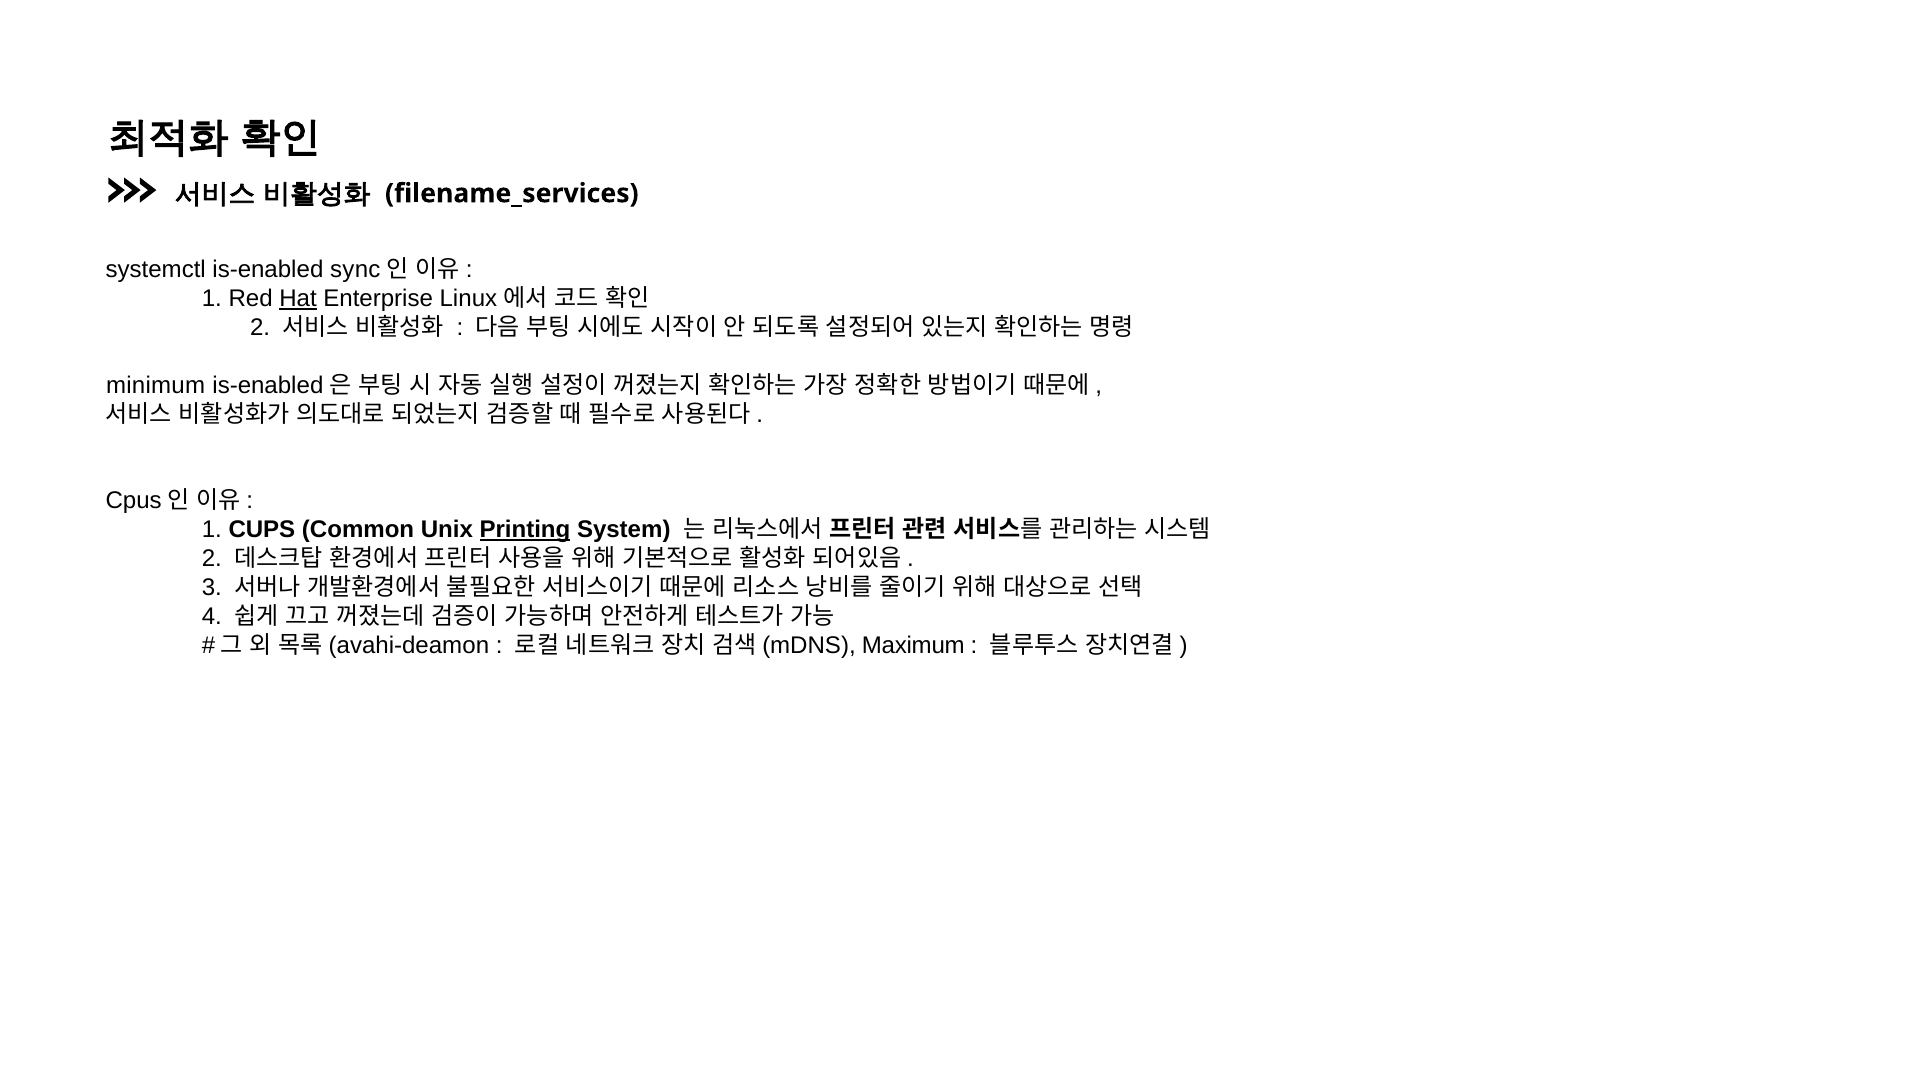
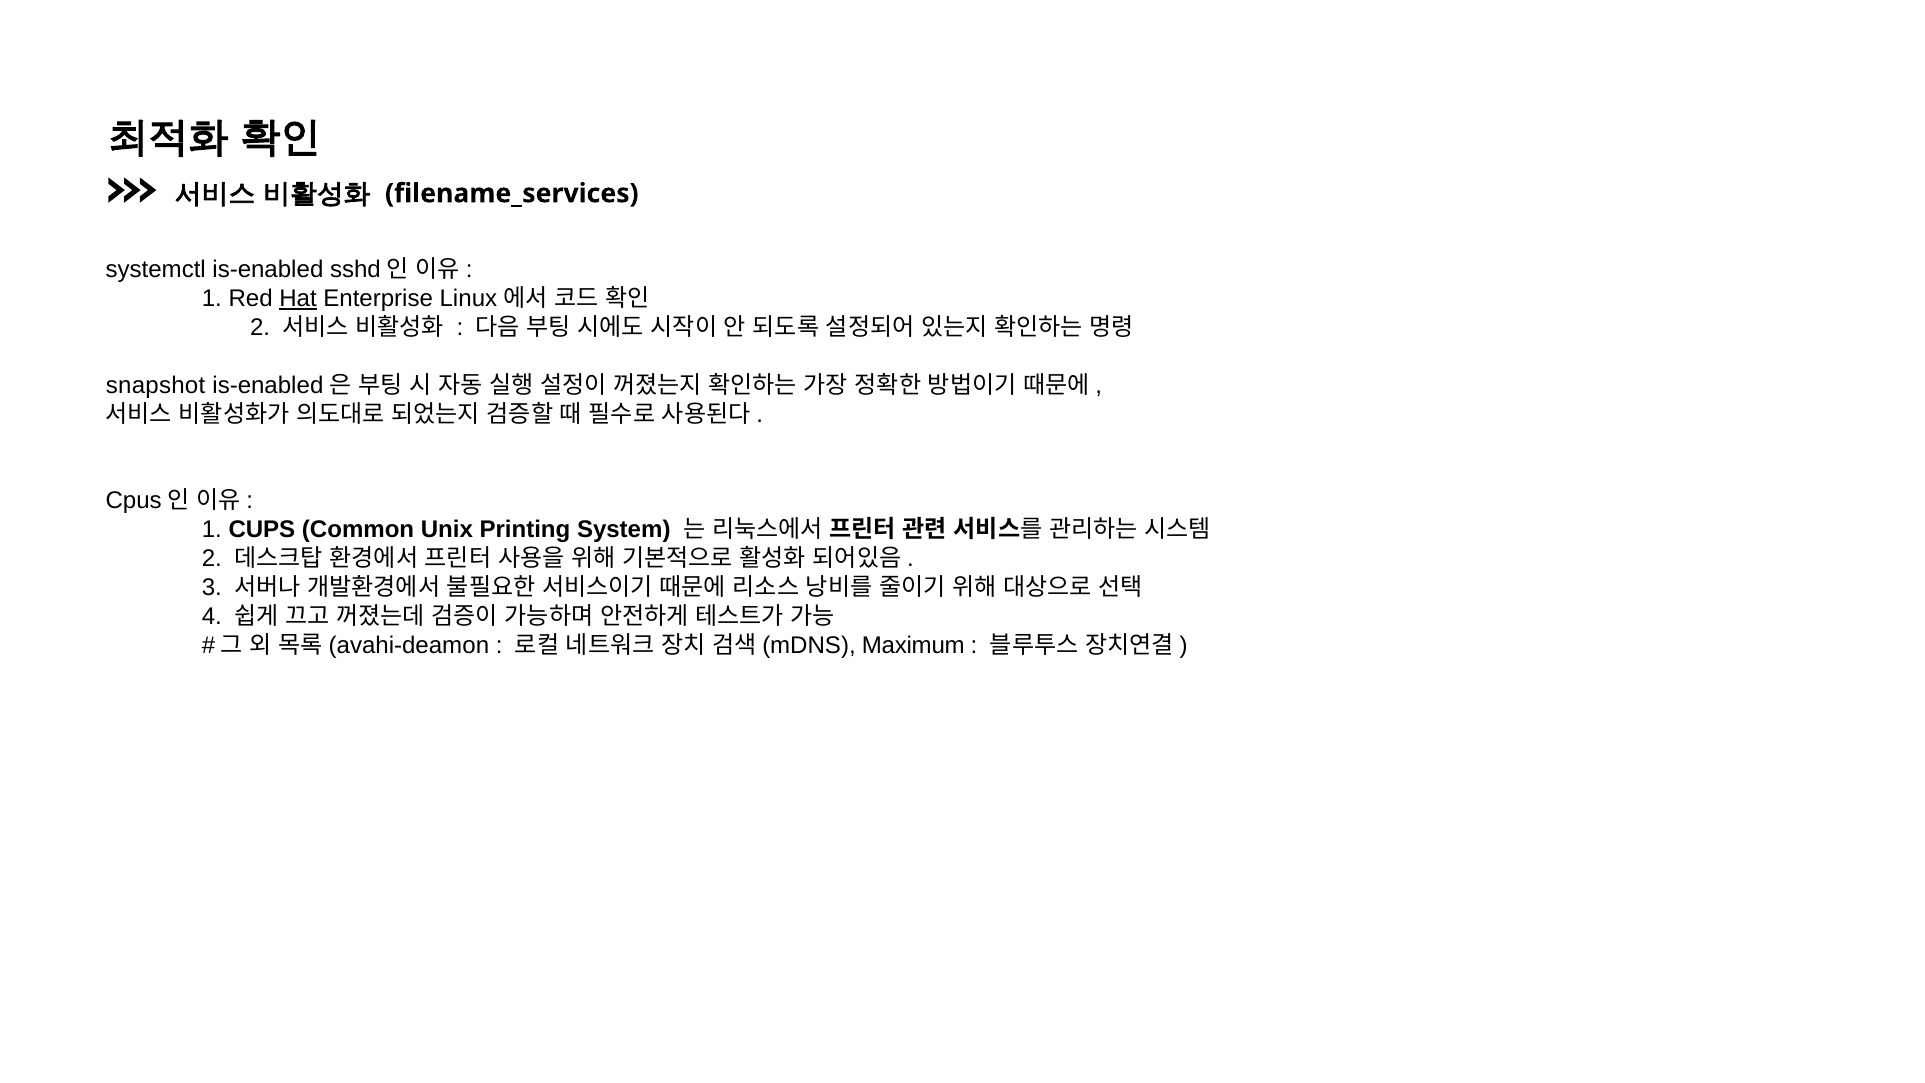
sync: sync -> sshd
minimum: minimum -> snapshot
Printing underline: present -> none
